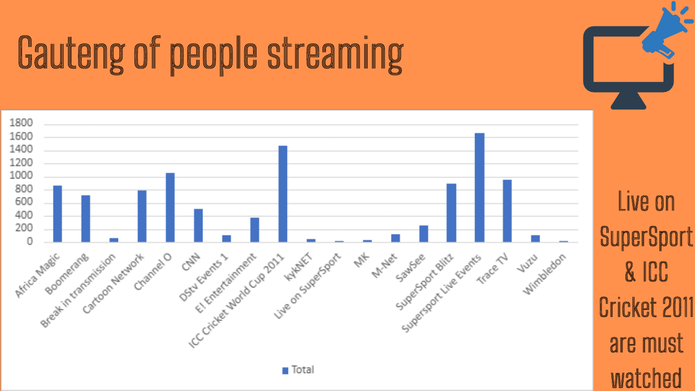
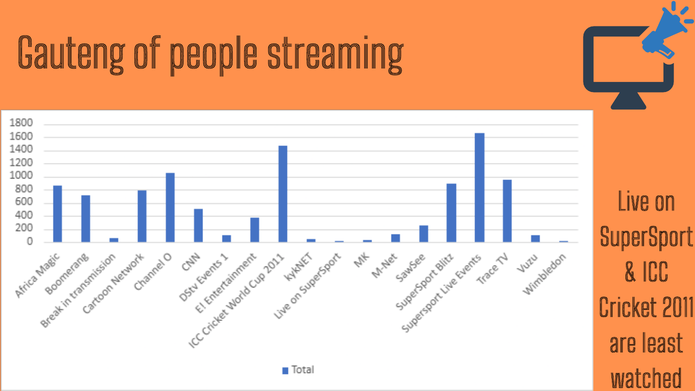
must: must -> least
